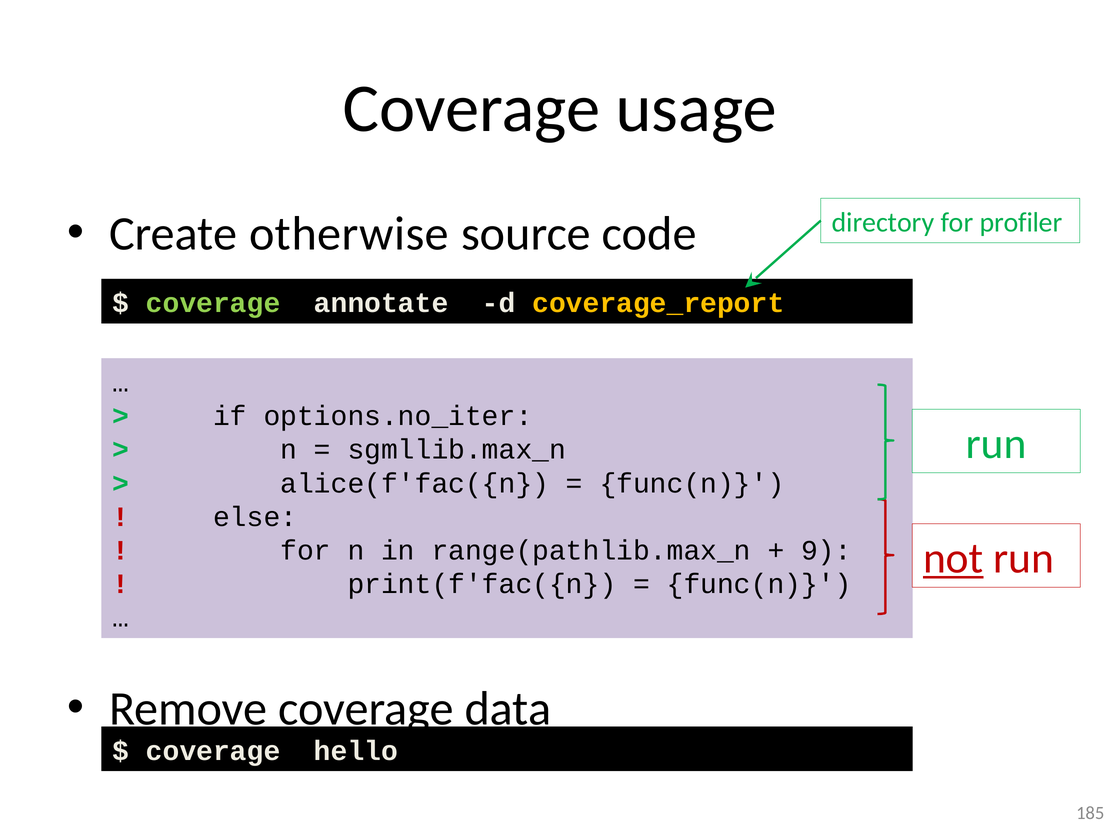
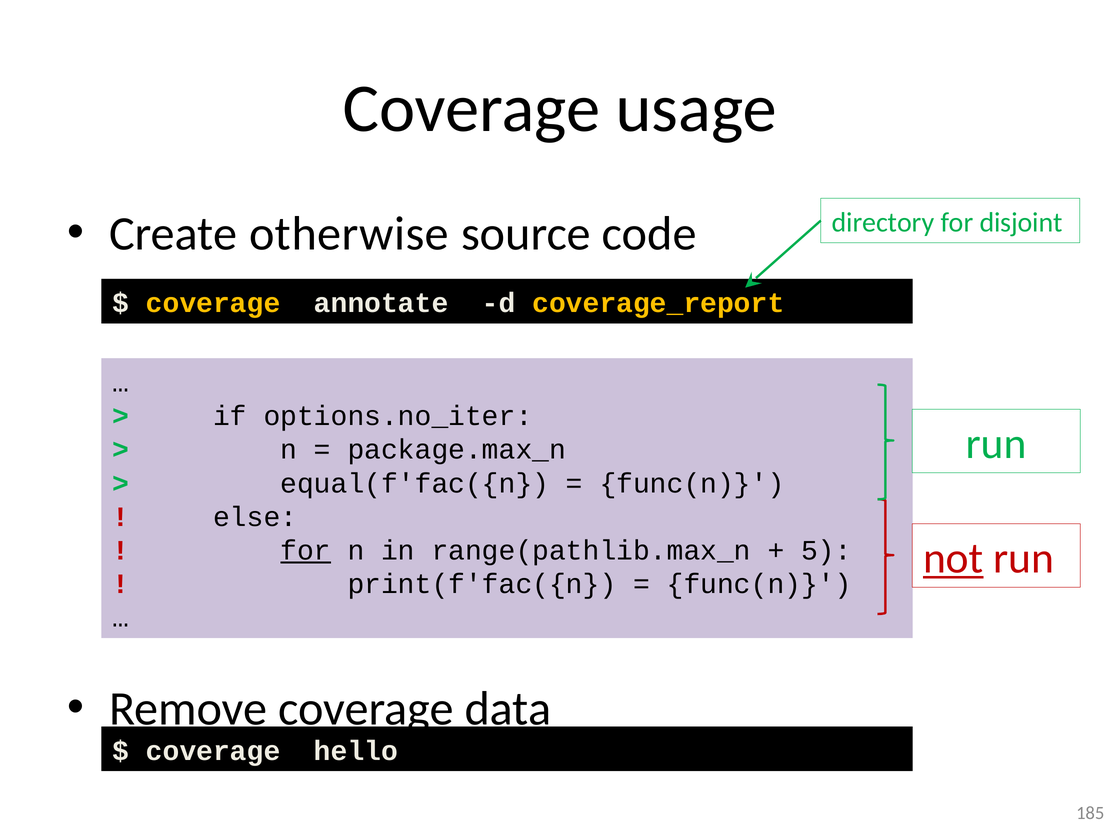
profiler: profiler -> disjoint
coverage at (213, 303) colour: light green -> yellow
sgmllib.max_n: sgmllib.max_n -> package.max_n
alice(f'fac({n: alice(f'fac({n -> equal(f'fac({n
for at (306, 550) underline: none -> present
9: 9 -> 5
